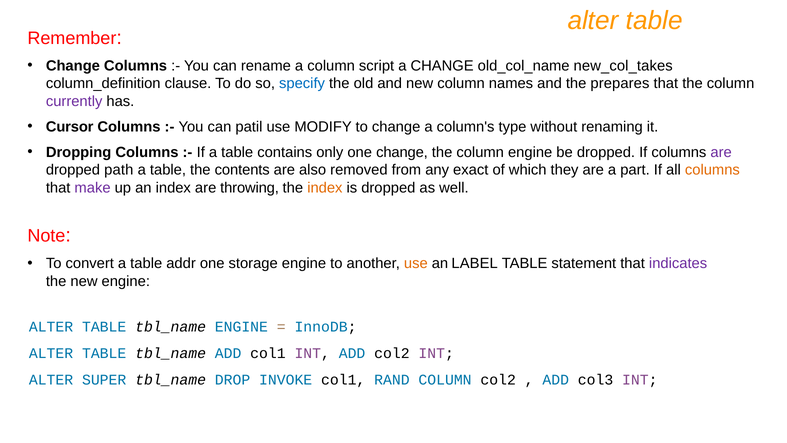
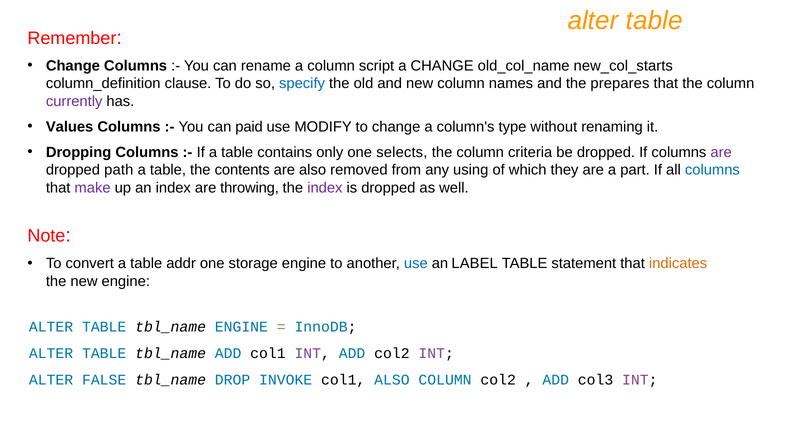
new_col_takes: new_col_takes -> new_col_starts
Cursor: Cursor -> Values
patil: patil -> paid
one change: change -> selects
column engine: engine -> criteria
exact: exact -> using
columns at (712, 170) colour: orange -> blue
index at (325, 188) colour: orange -> purple
use at (416, 263) colour: orange -> blue
indicates colour: purple -> orange
SUPER: SUPER -> FALSE
col1 RAND: RAND -> ALSO
